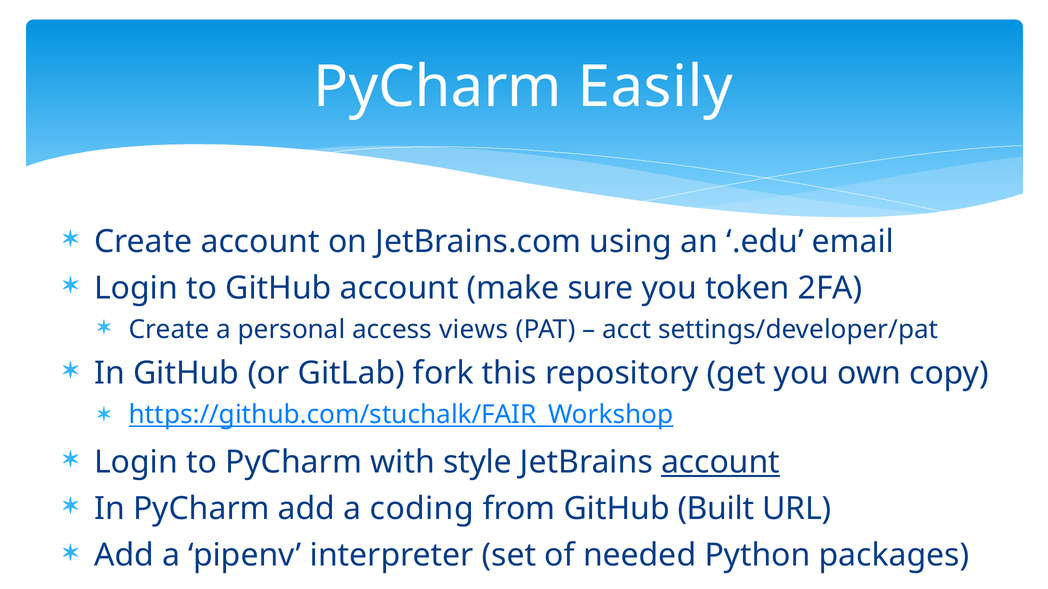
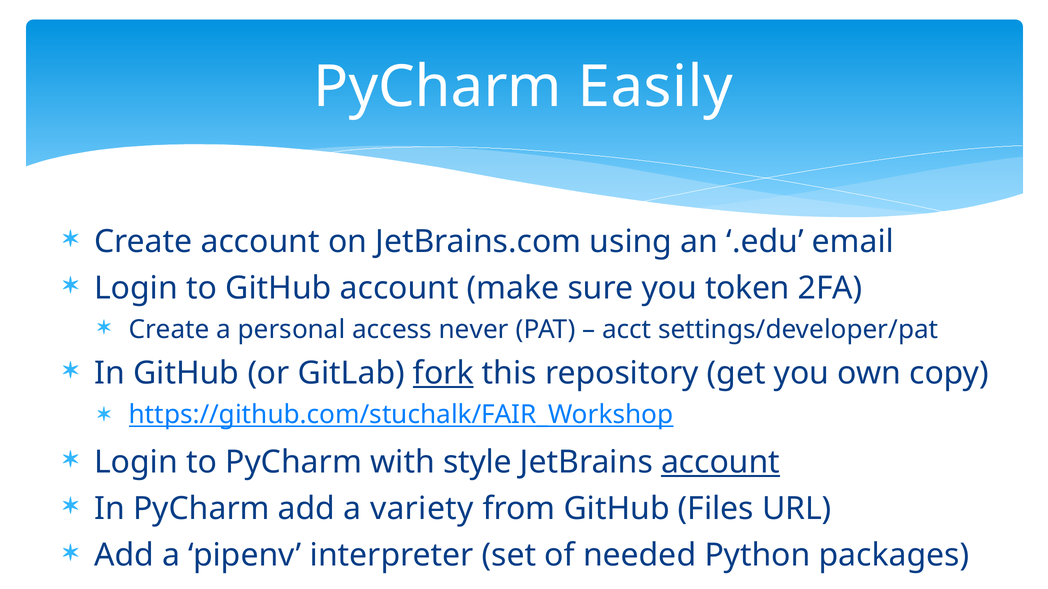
views: views -> never
fork underline: none -> present
coding: coding -> variety
Built: Built -> Files
